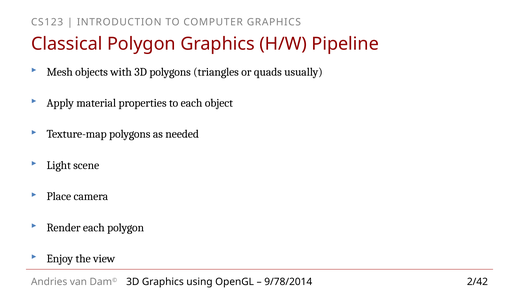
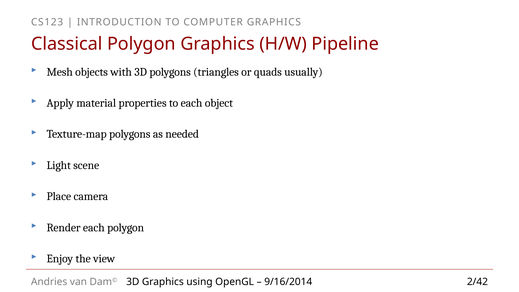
9/78/2014: 9/78/2014 -> 9/16/2014
